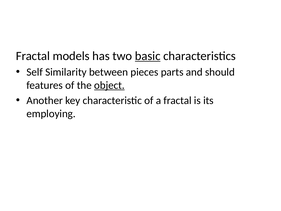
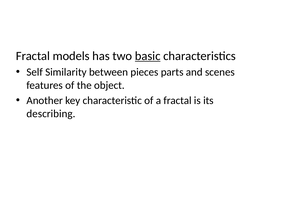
should: should -> scenes
object underline: present -> none
employing: employing -> describing
